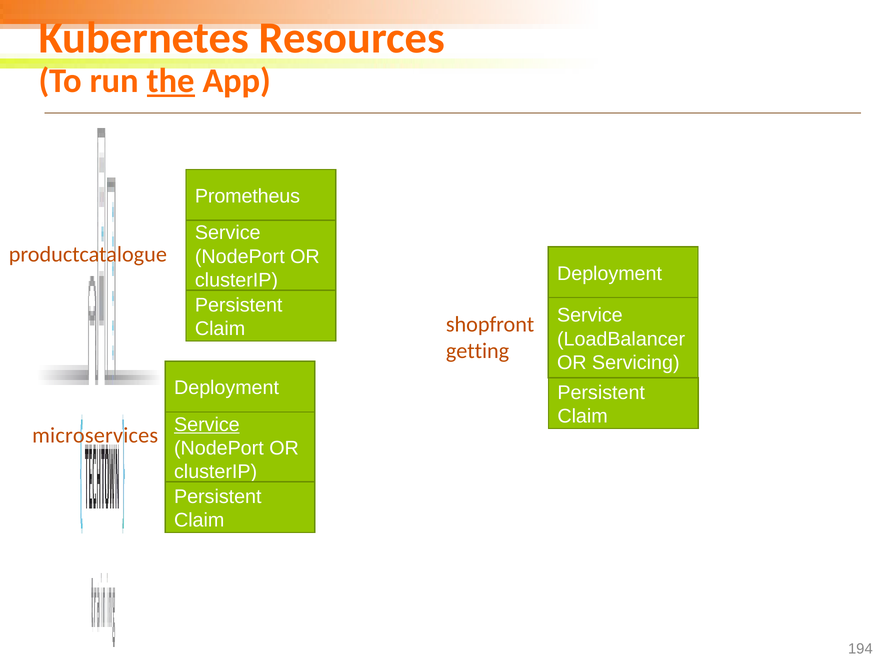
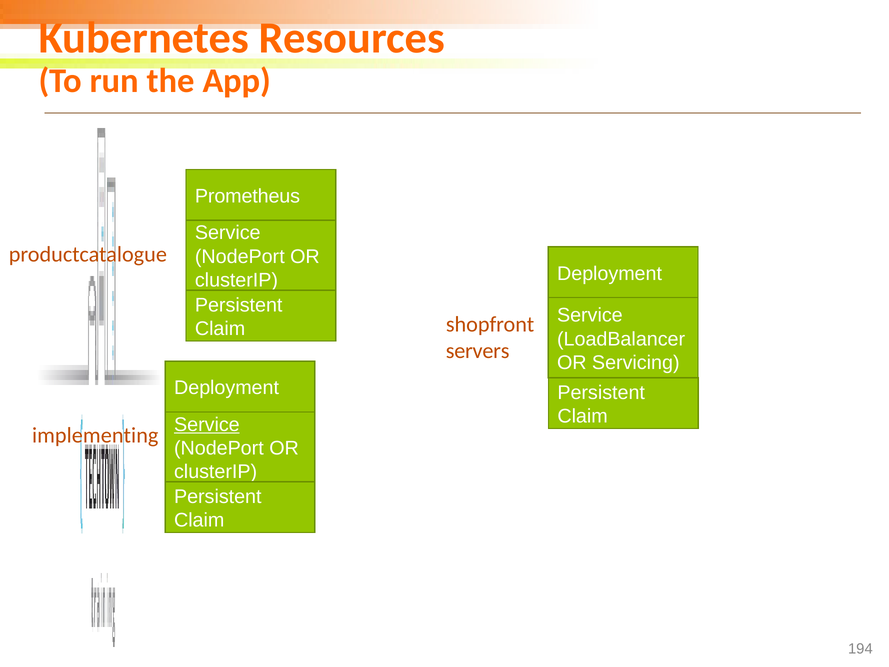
the underline: present -> none
getting: getting -> servers
microservices: microservices -> implementing
